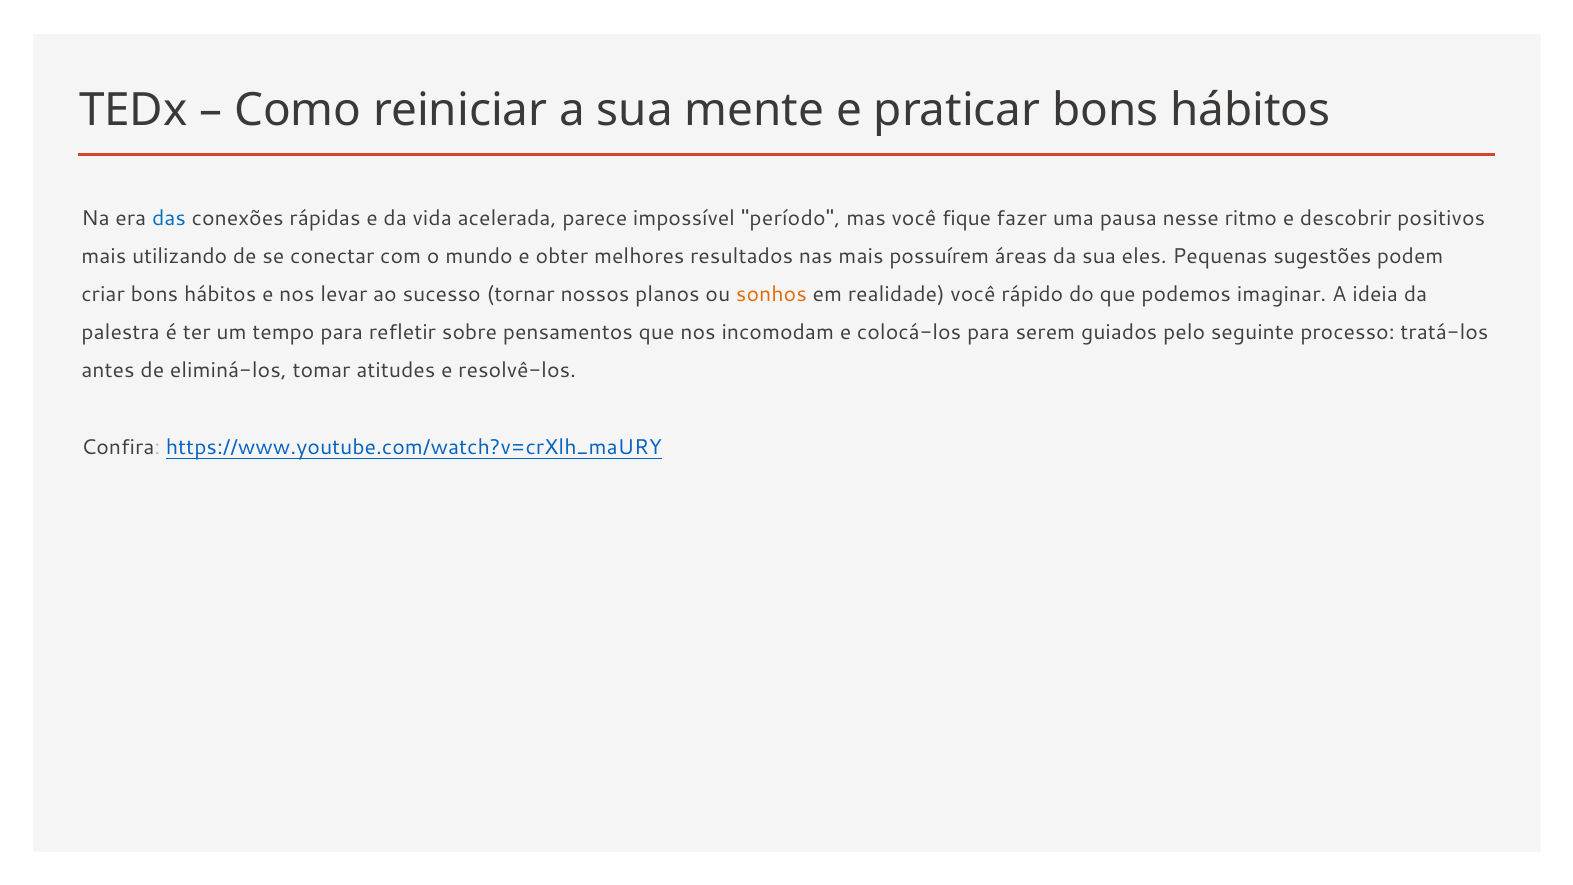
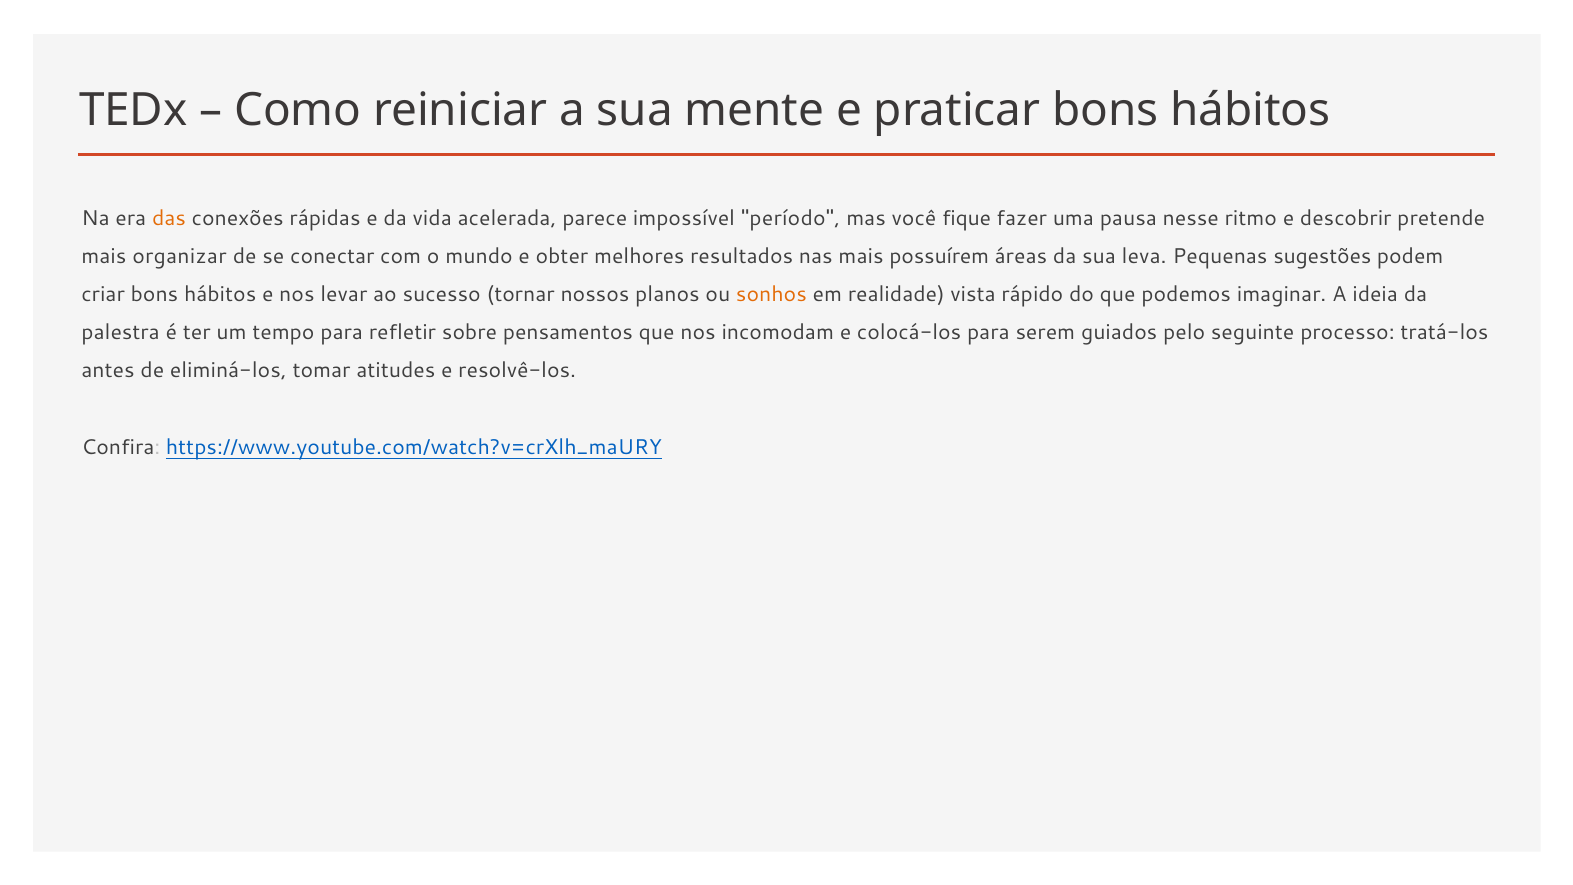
das colour: blue -> orange
positivos: positivos -> pretende
utilizando: utilizando -> organizar
eles: eles -> leva
realidade você: você -> vista
